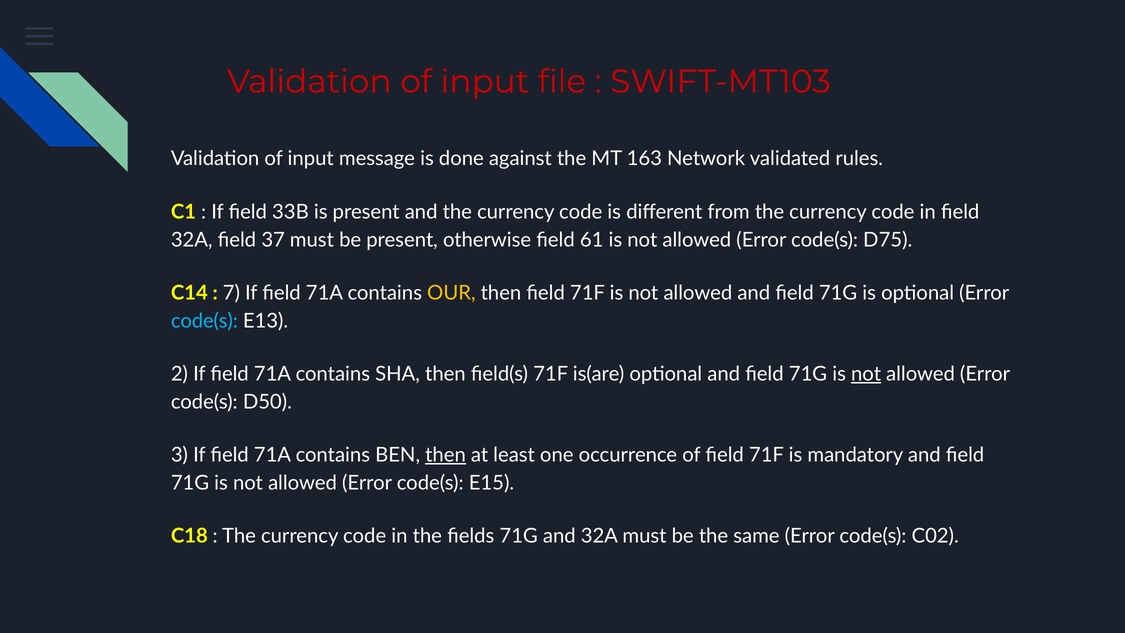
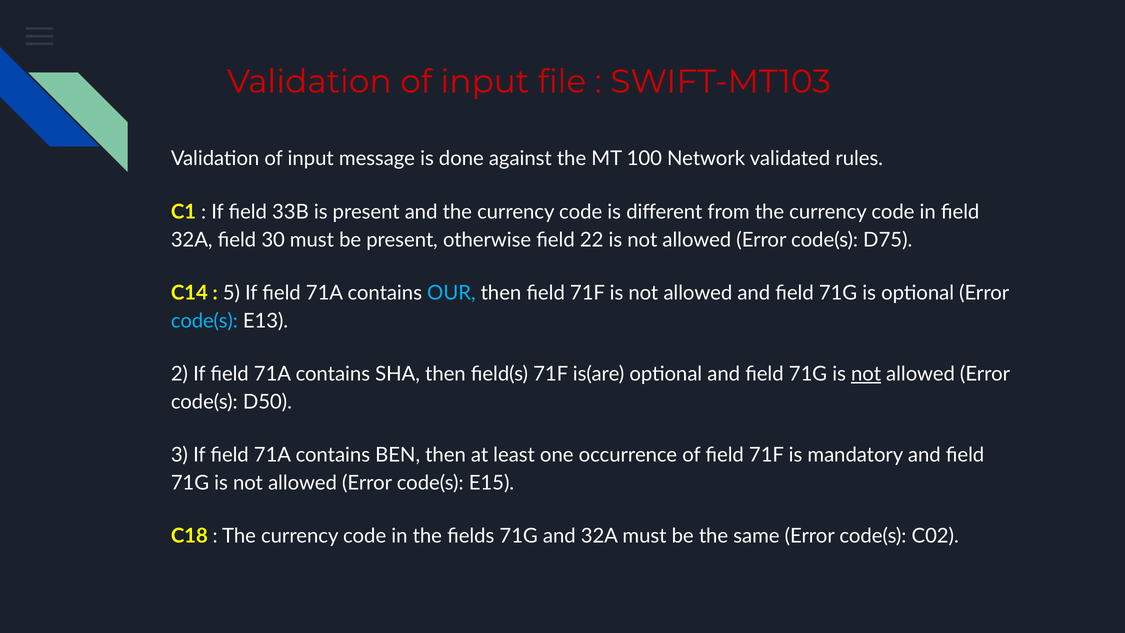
163: 163 -> 100
37: 37 -> 30
61: 61 -> 22
7: 7 -> 5
OUR colour: yellow -> light blue
then at (446, 455) underline: present -> none
